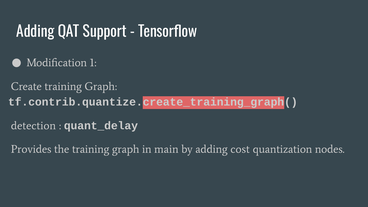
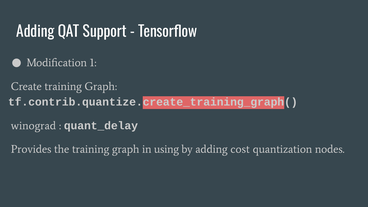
detection: detection -> winograd
main: main -> using
